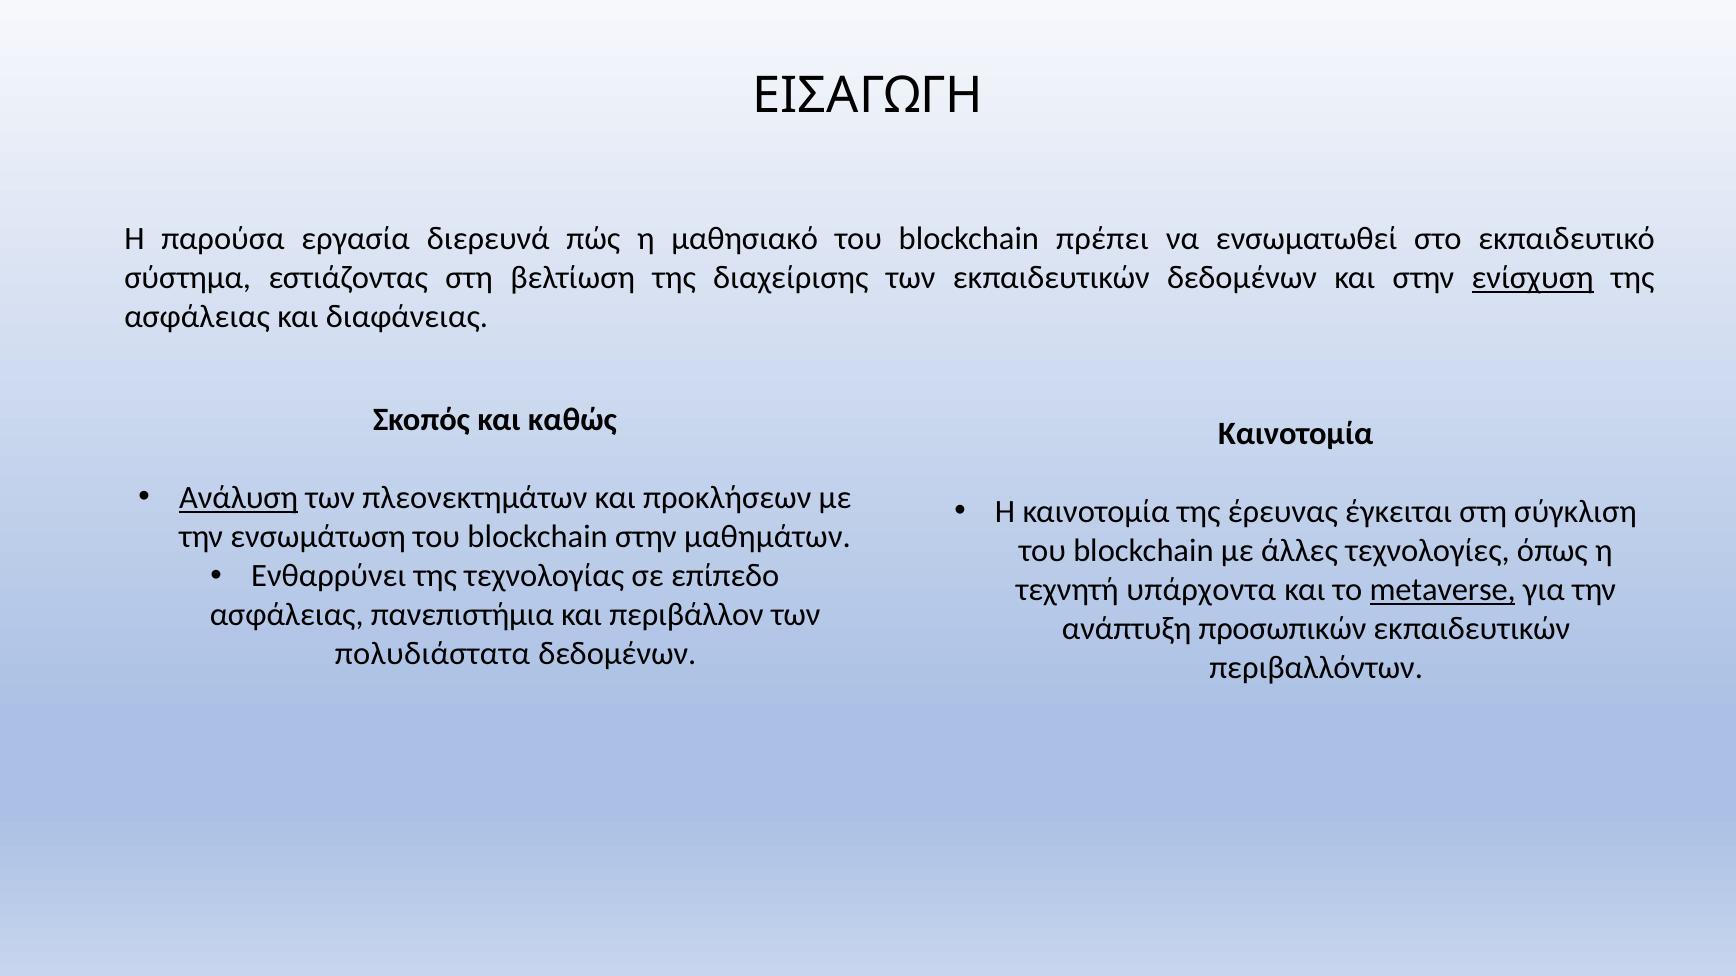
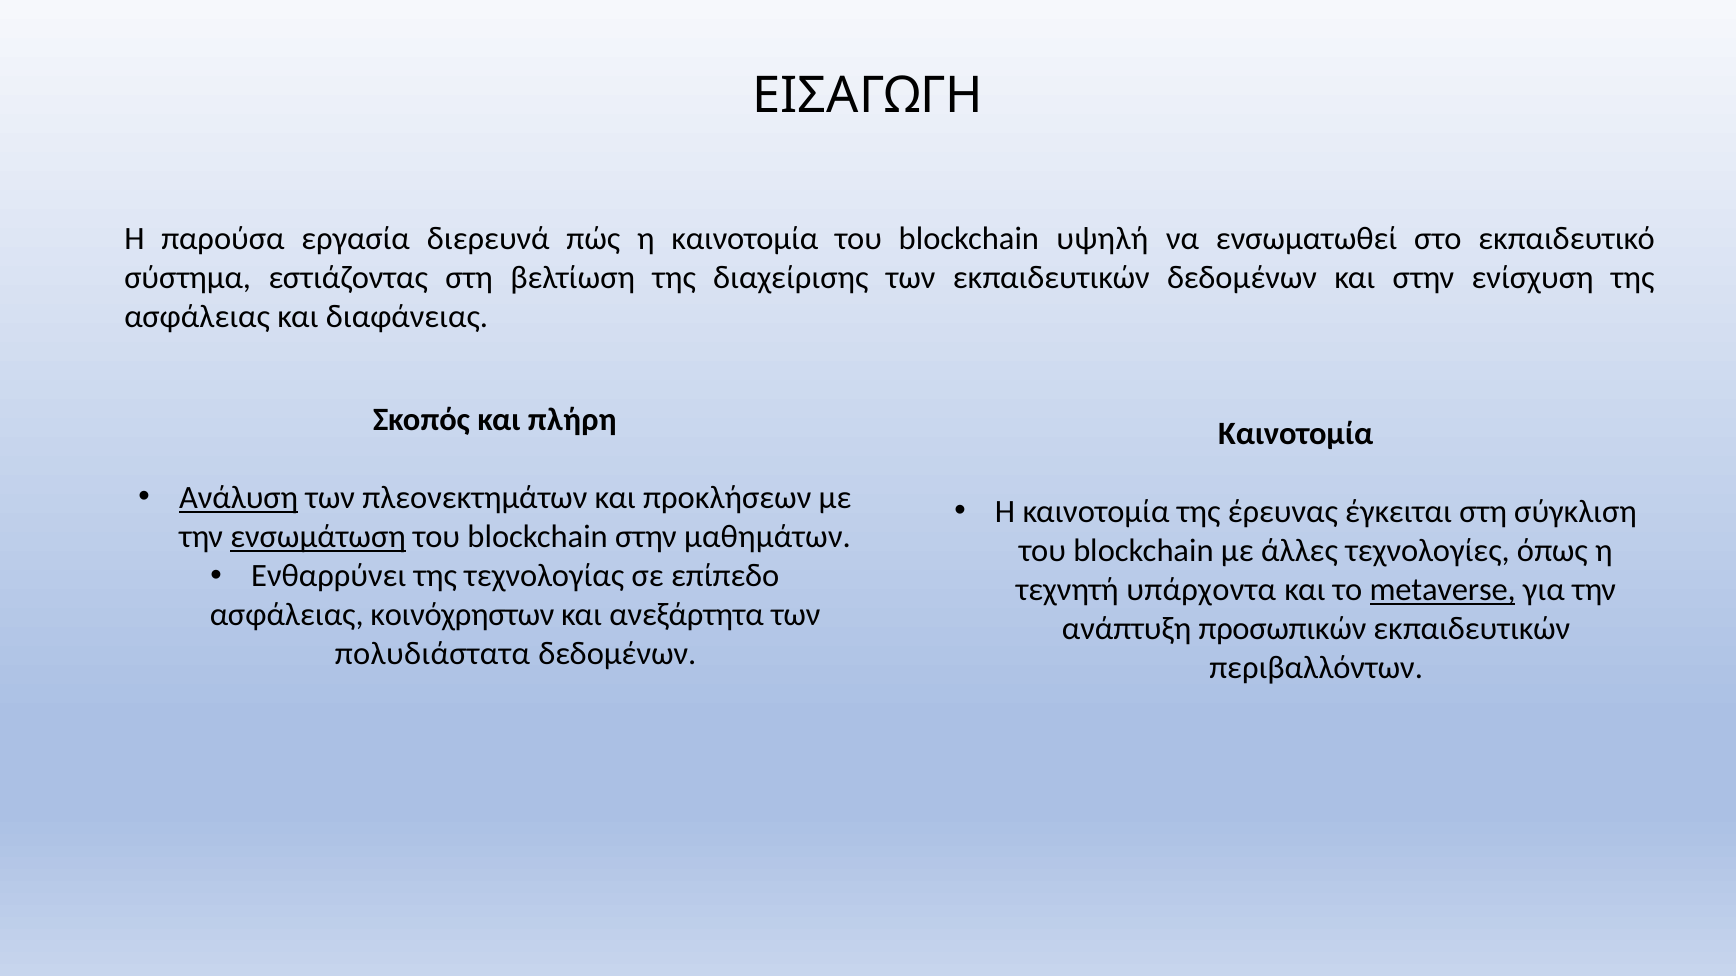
πώς η μαθησιακό: μαθησιακό -> καινοτομία
πρέπει: πρέπει -> υψηλή
ενίσχυση underline: present -> none
καθώς: καθώς -> πλήρη
ενσωμάτωση underline: none -> present
πανεπιστήμια: πανεπιστήμια -> κοινόχρηστων
περιβάλλον: περιβάλλον -> ανεξάρτητα
